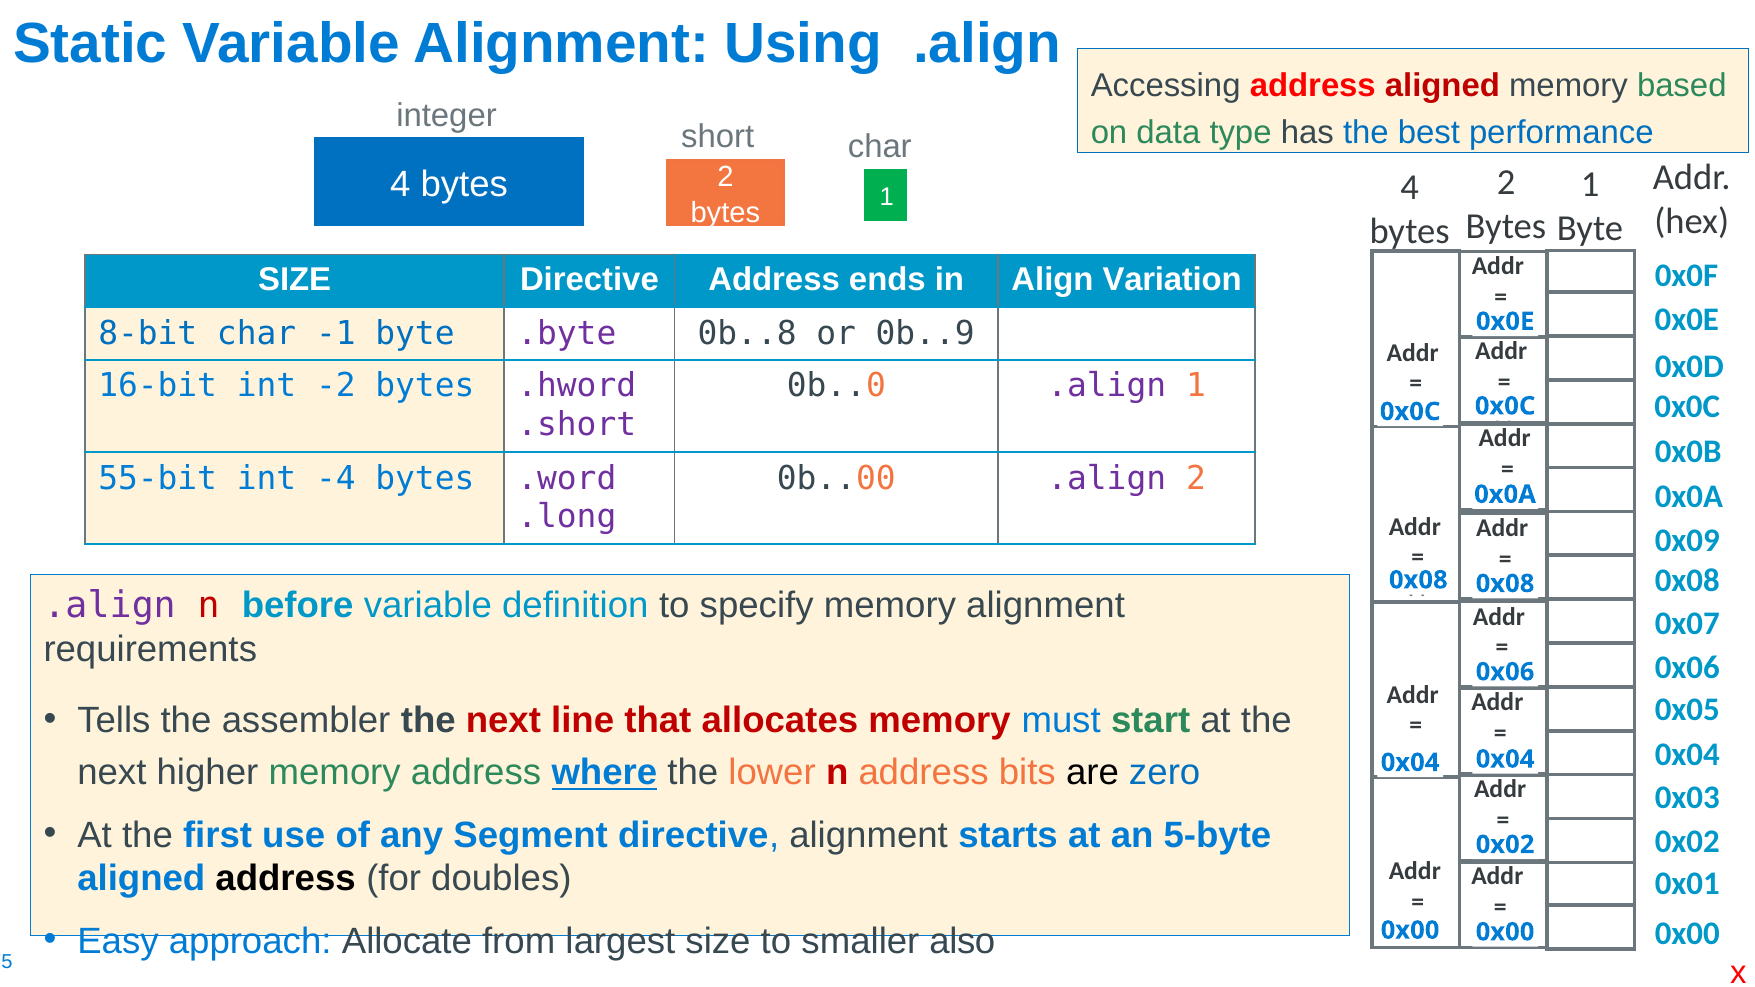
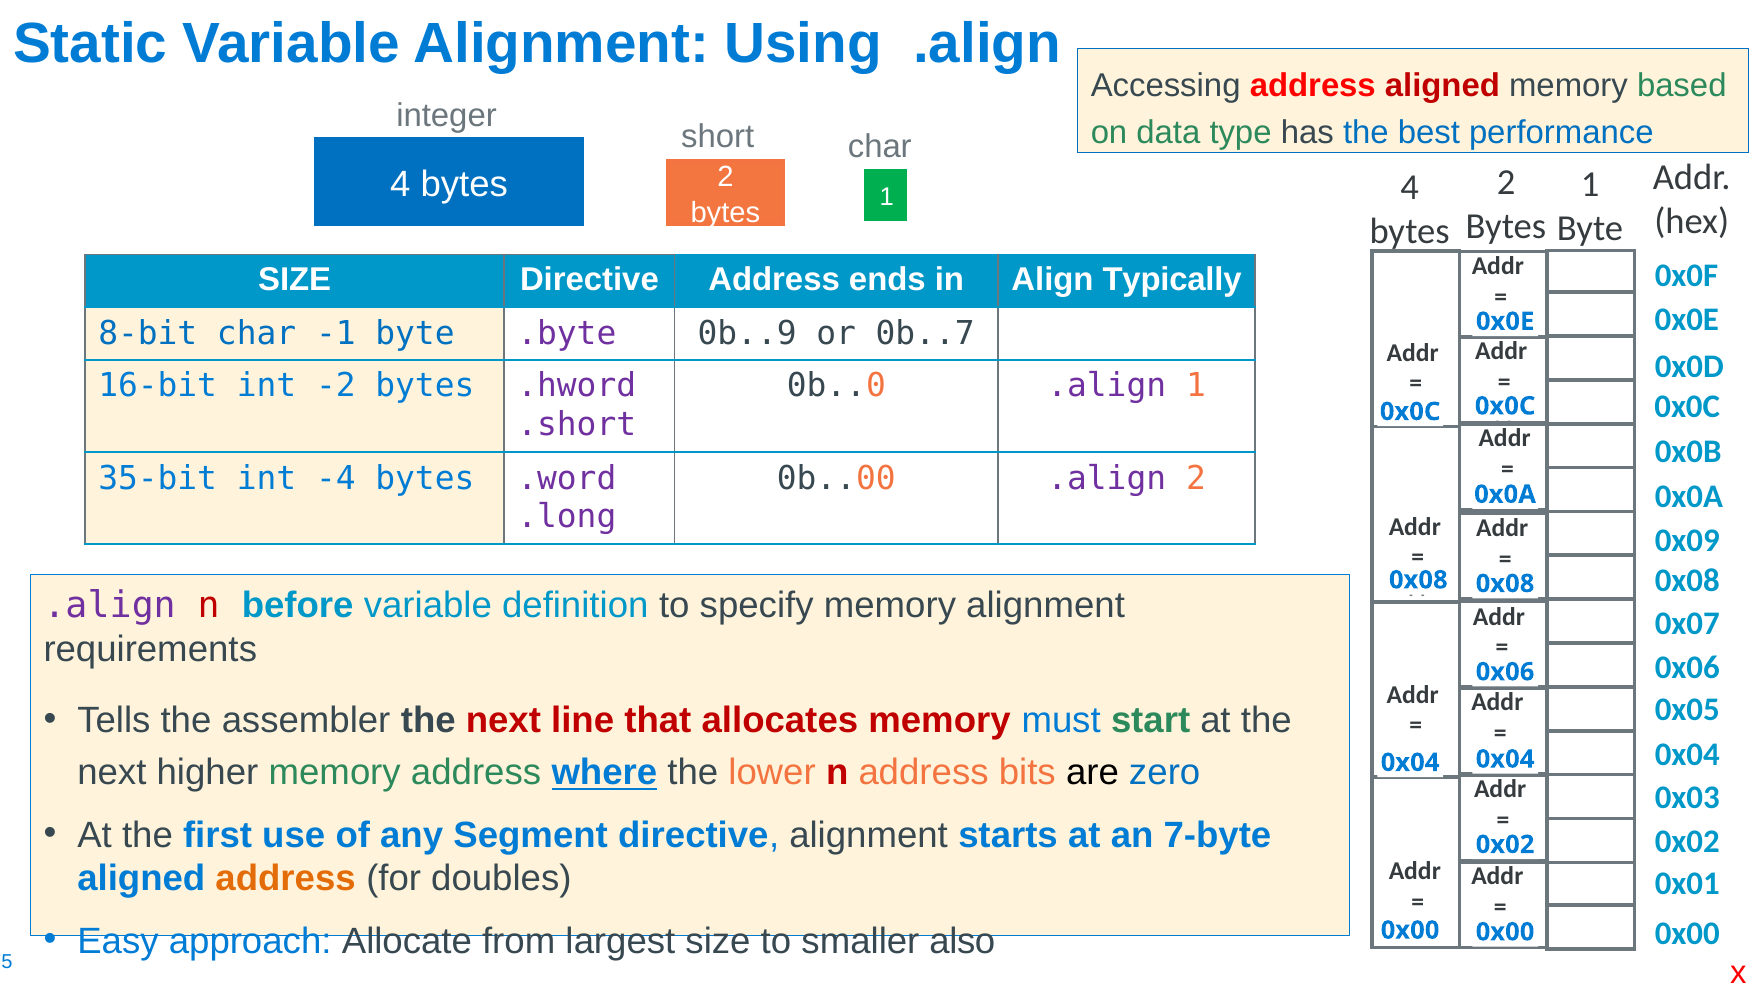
Variation: Variation -> Typically
0b..8: 0b..8 -> 0b..9
0b..9: 0b..9 -> 0b..7
55-bit: 55-bit -> 35-bit
5-byte: 5-byte -> 7-byte
address at (286, 879) colour: black -> orange
